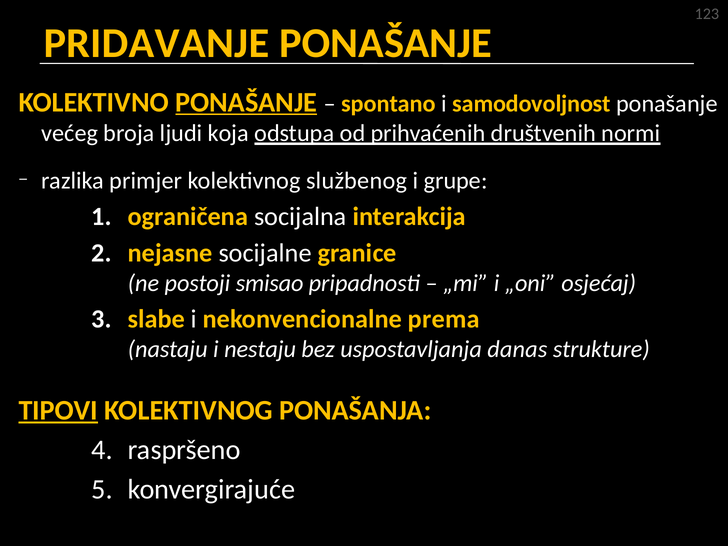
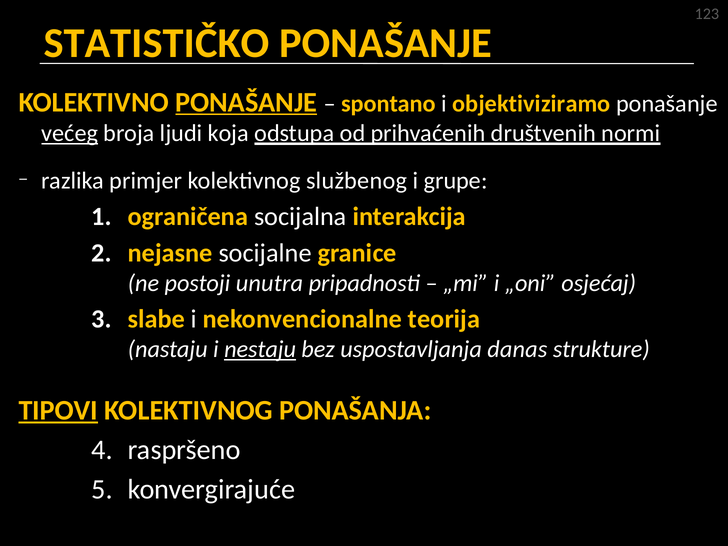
PRIDAVANJE: PRIDAVANJE -> STATISTIČKO
samodovoljnost: samodovoljnost -> objektiviziramo
većeg underline: none -> present
smisao: smisao -> unutra
prema: prema -> teorija
nestaju underline: none -> present
